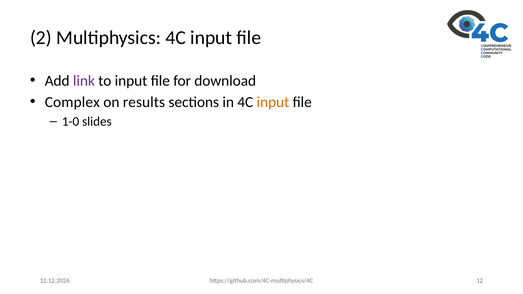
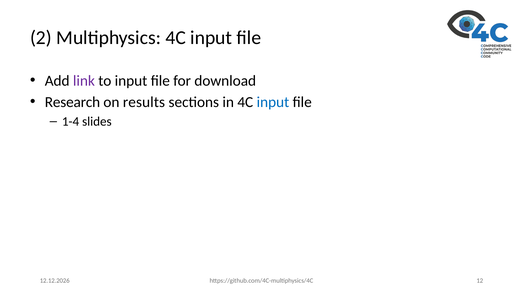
Complex: Complex -> Research
input at (273, 102) colour: orange -> blue
1-0: 1-0 -> 1-4
